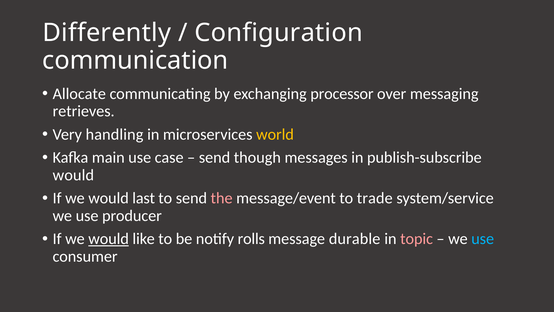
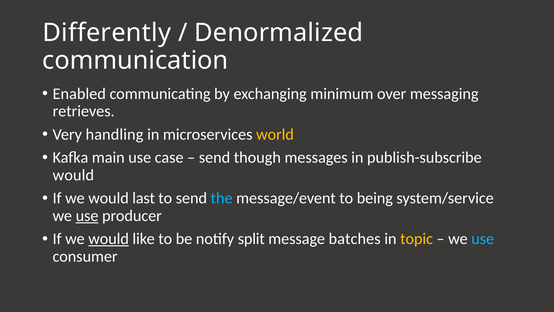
Configuration: Configuration -> Denormalized
Allocate: Allocate -> Enabled
processor: processor -> minimum
the colour: pink -> light blue
trade: trade -> being
use at (87, 215) underline: none -> present
rolls: rolls -> split
durable: durable -> batches
topic colour: pink -> yellow
